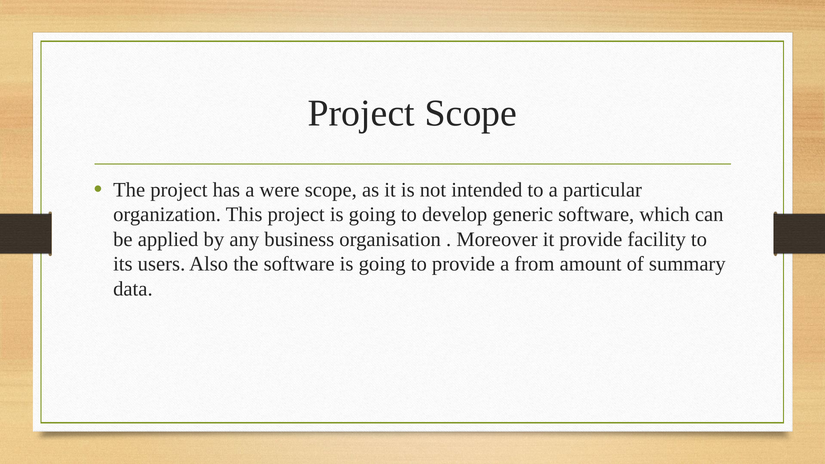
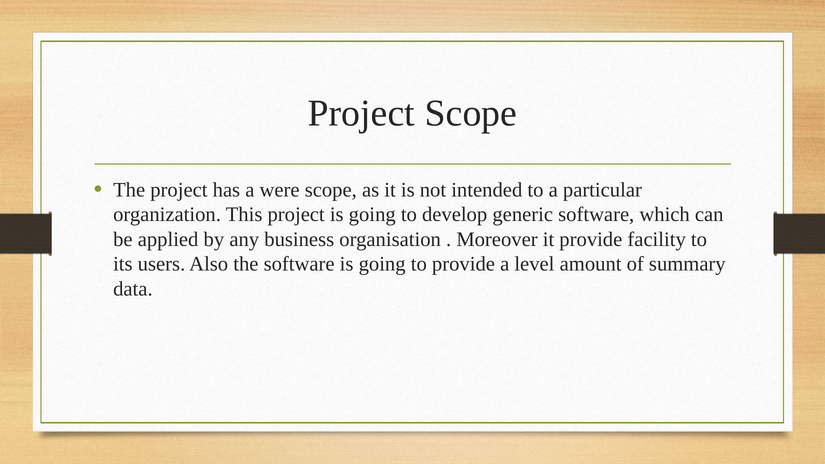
from: from -> level
